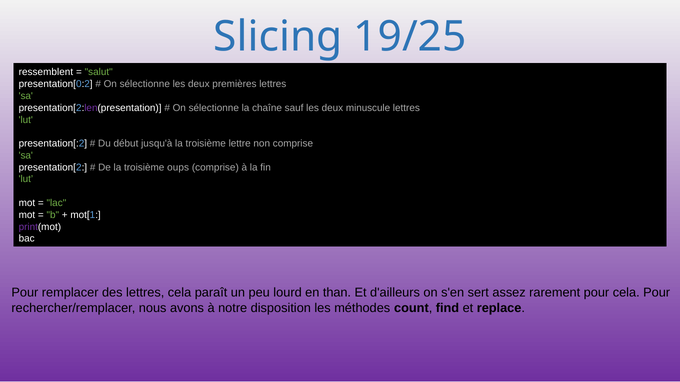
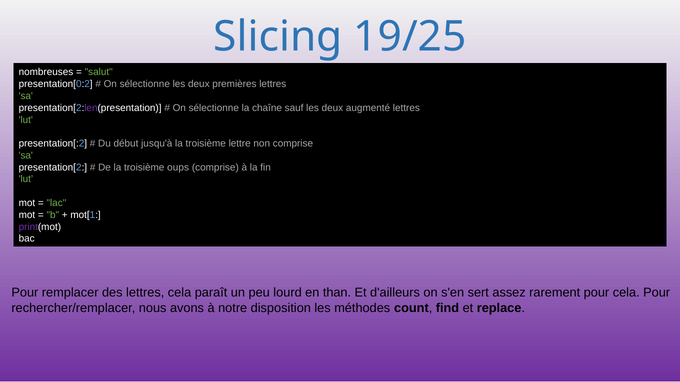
ressemblent: ressemblent -> nombreuses
minuscule: minuscule -> augmenté
